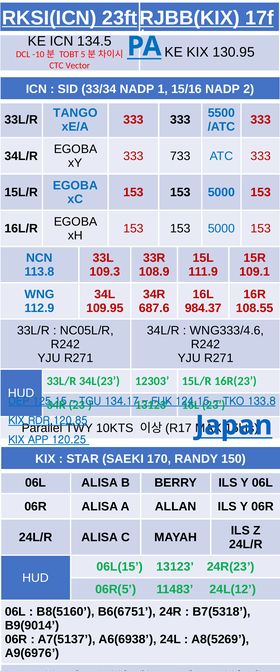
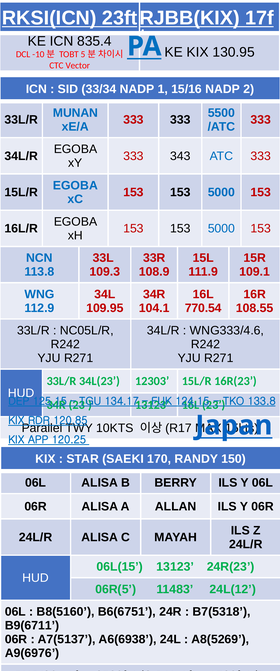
134.5: 134.5 -> 835.4
TANGO: TANGO -> MUNAN
733: 733 -> 343
687.6: 687.6 -> 104.1
984.37: 984.37 -> 770.54
B9(9014: B9(9014 -> B9(6711
